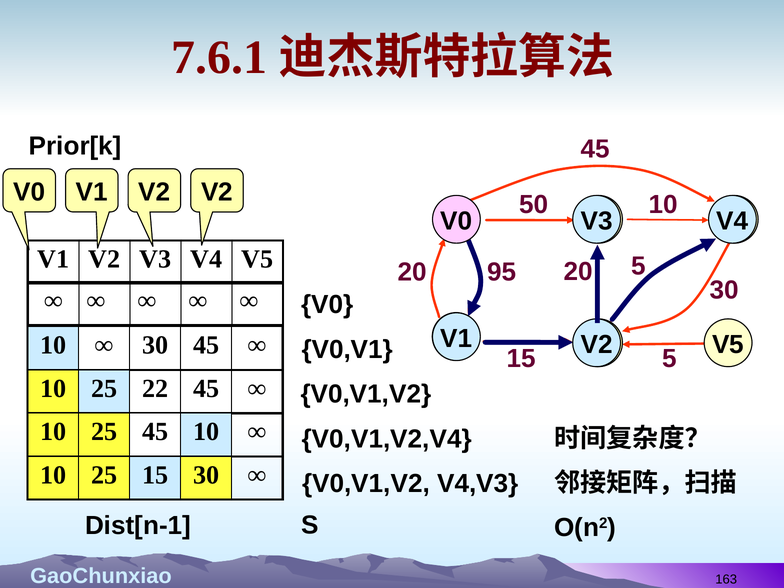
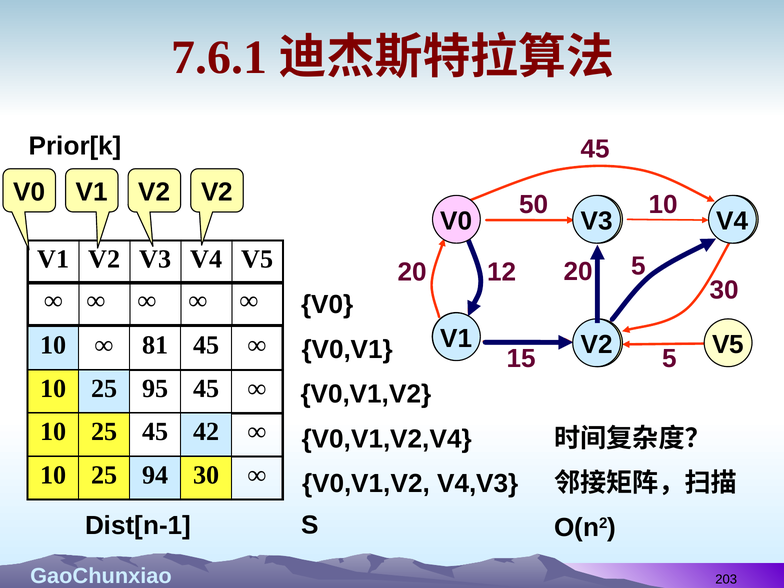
95: 95 -> 12
30 at (155, 345): 30 -> 81
22: 22 -> 95
45 10: 10 -> 42
25 15: 15 -> 94
163: 163 -> 203
